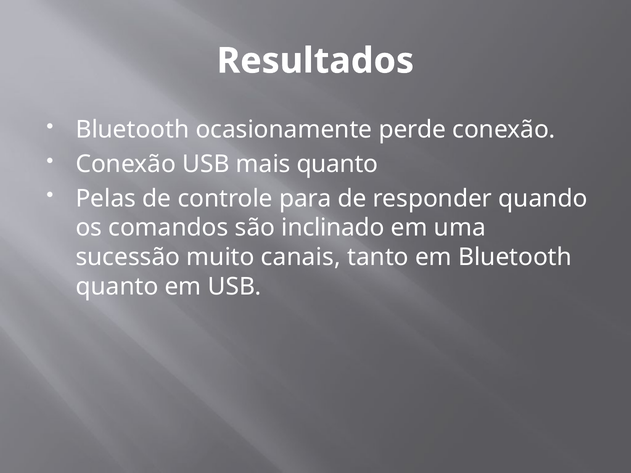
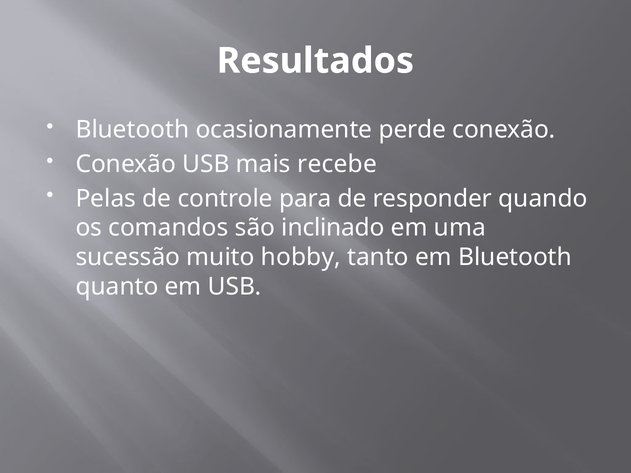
mais quanto: quanto -> recebe
canais: canais -> hobby
